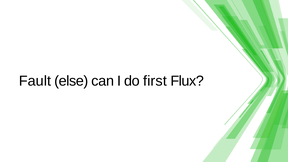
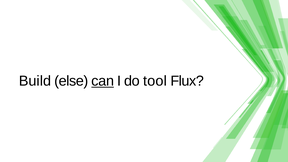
Fault: Fault -> Build
can underline: none -> present
first: first -> tool
